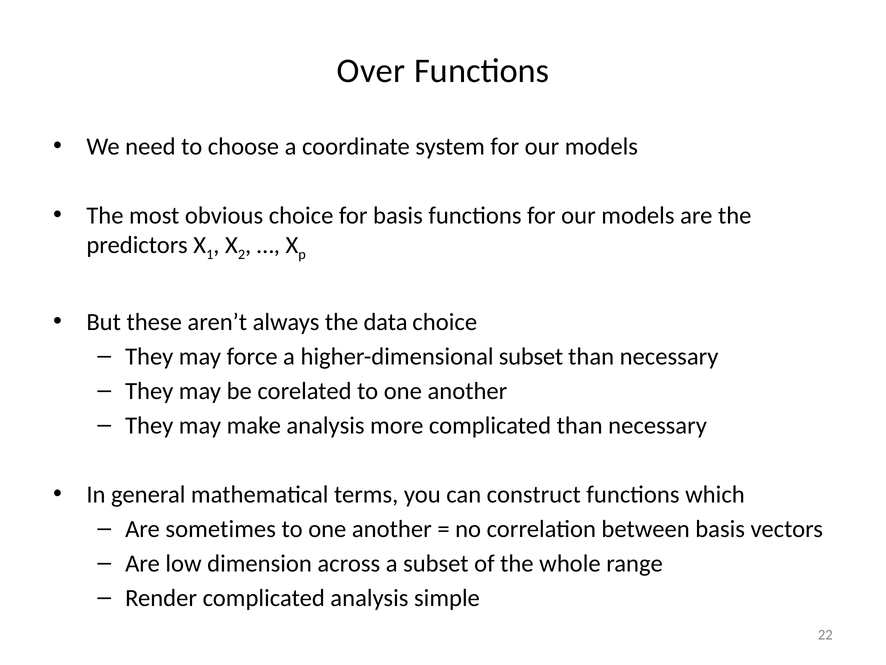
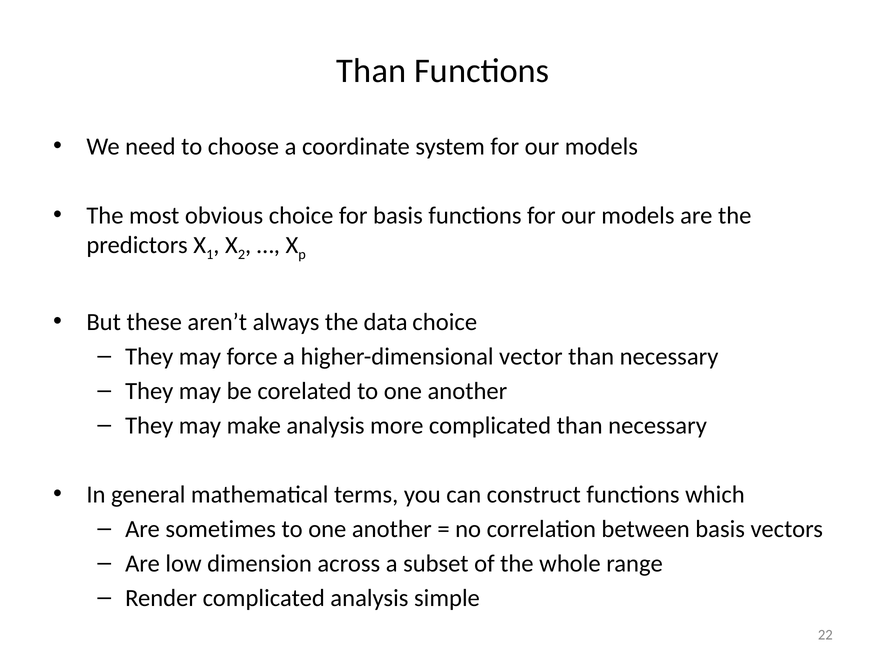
Over at (371, 71): Over -> Than
higher-dimensional subset: subset -> vector
